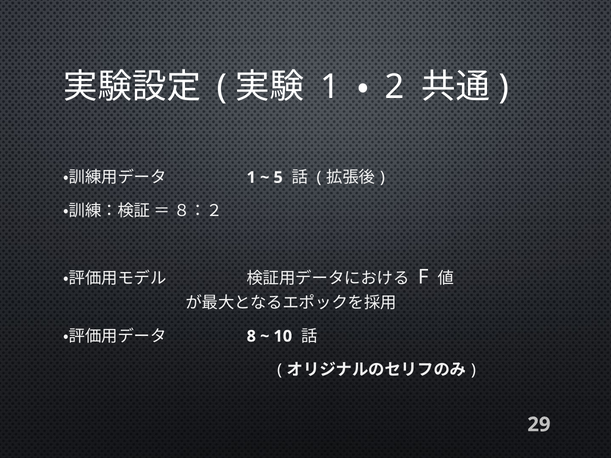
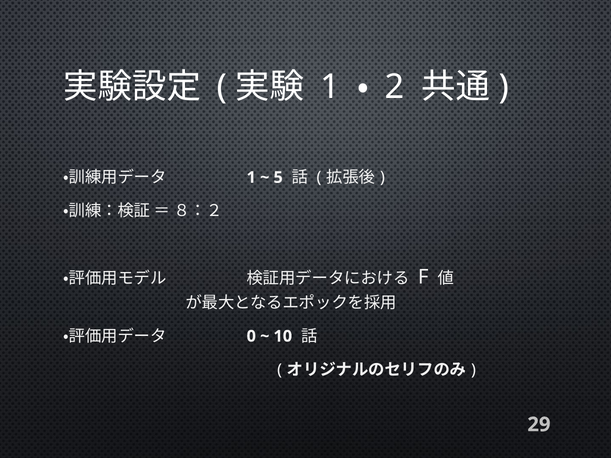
8: 8 -> 0
